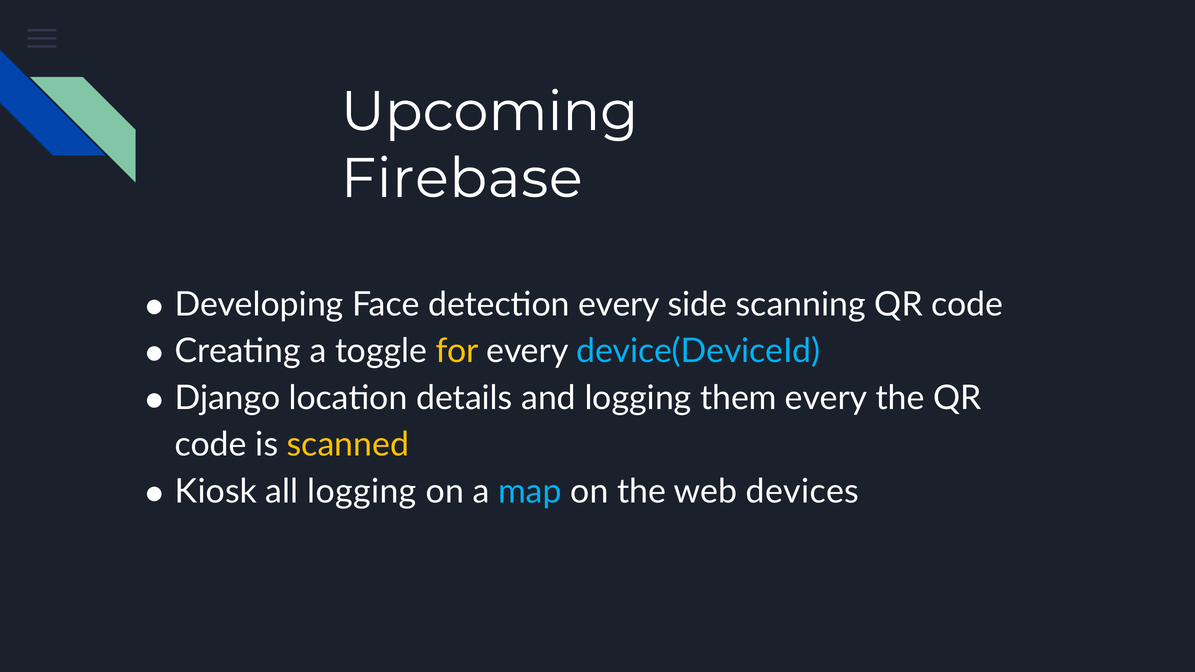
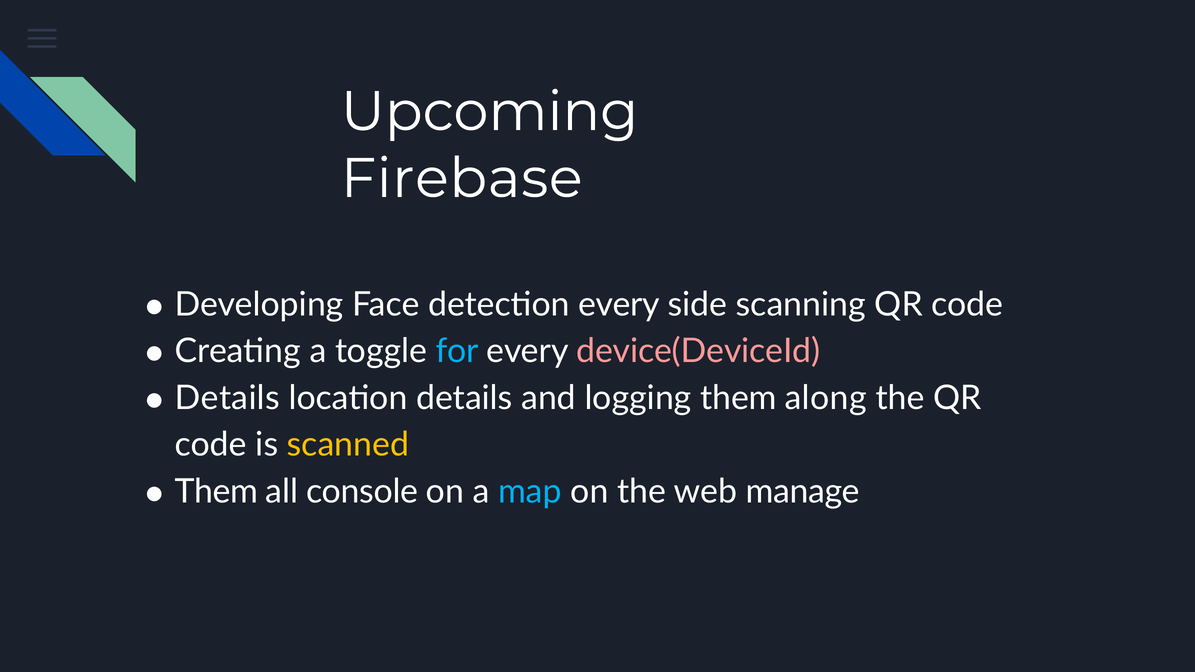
for colour: yellow -> light blue
device(DeviceId colour: light blue -> pink
Django at (228, 398): Django -> Details
them every: every -> along
Kiosk at (216, 492): Kiosk -> Them
all logging: logging -> console
devices: devices -> manage
